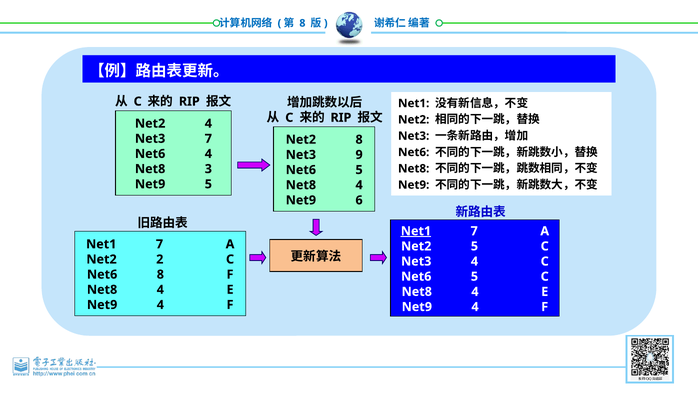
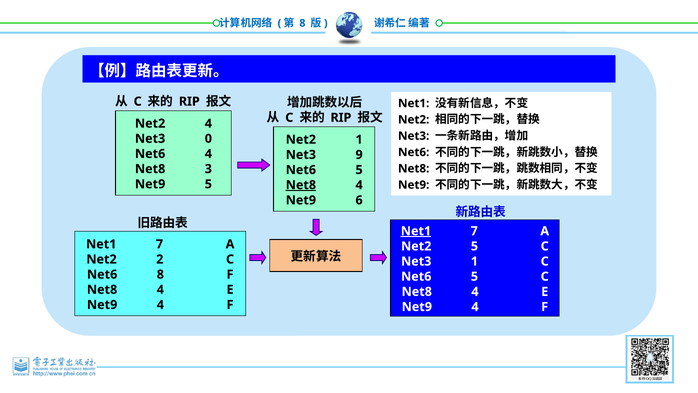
Net3 7: 7 -> 0
Net2 8: 8 -> 1
Net8 at (301, 185) underline: none -> present
Net3 4: 4 -> 1
